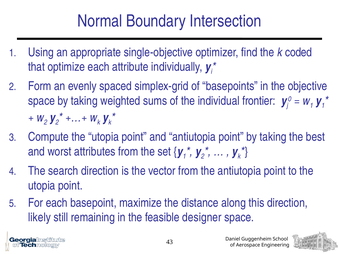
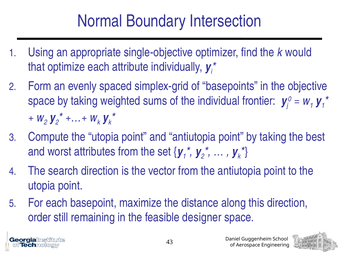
coded: coded -> would
likely: likely -> order
